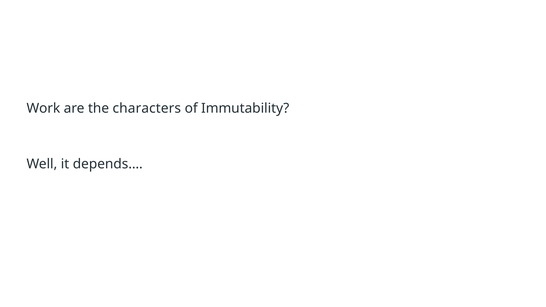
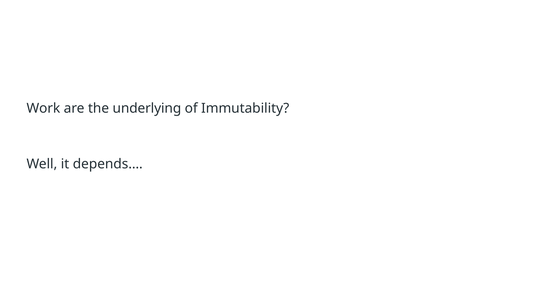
characters: characters -> underlying
